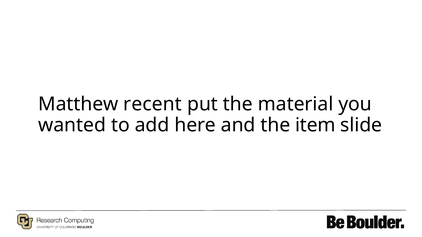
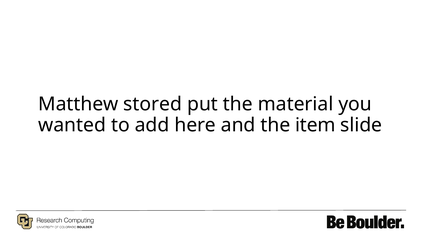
recent: recent -> stored
